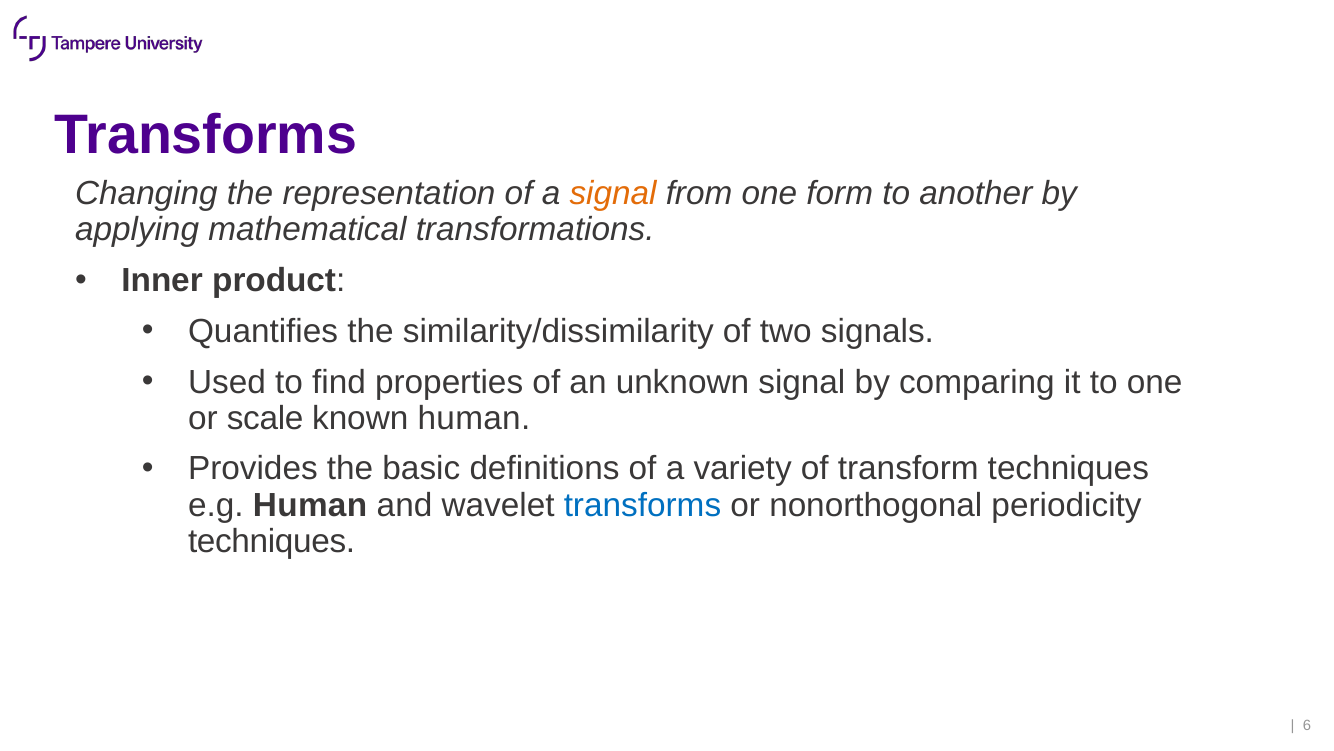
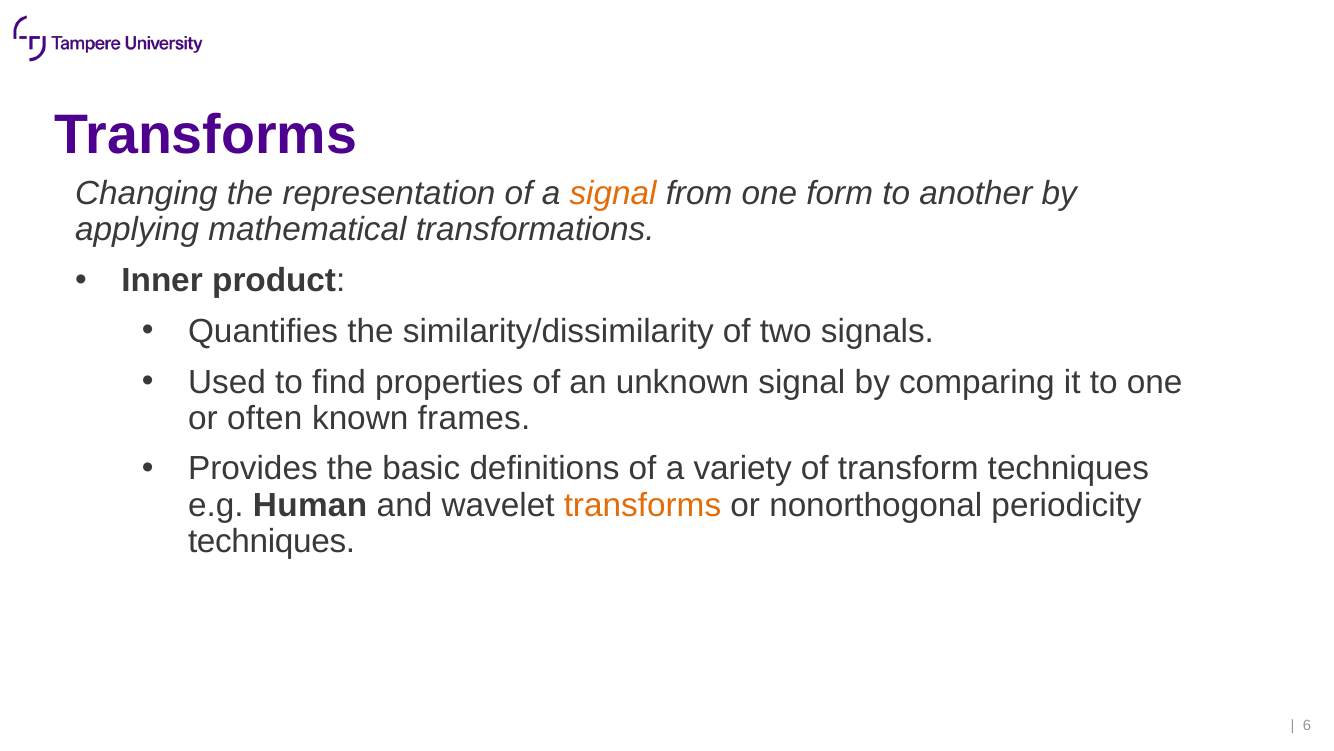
scale: scale -> often
known human: human -> frames
transforms at (642, 505) colour: blue -> orange
